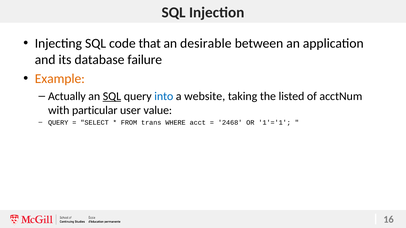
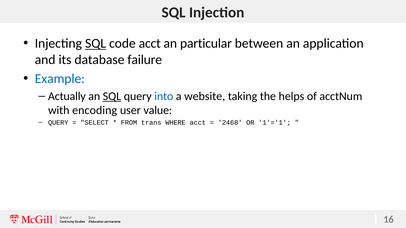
SQL at (96, 44) underline: none -> present
code that: that -> acct
desirable: desirable -> particular
Example colour: orange -> blue
listed: listed -> helps
particular: particular -> encoding
